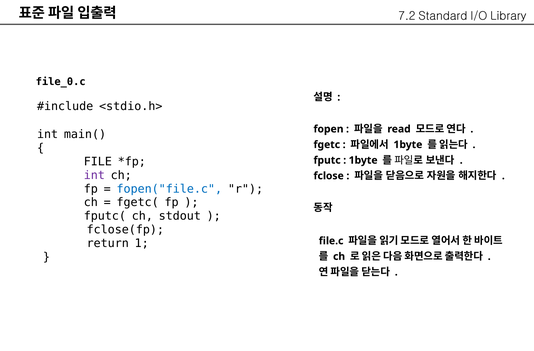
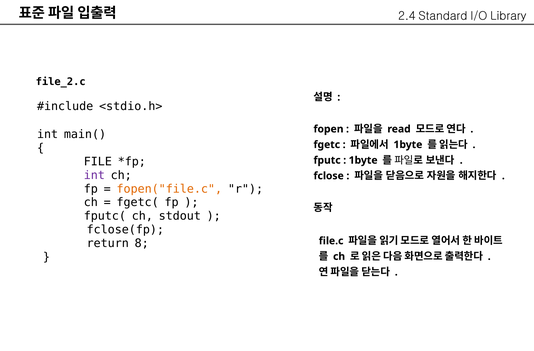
7.2: 7.2 -> 2.4
file_0.c: file_0.c -> file_2.c
fopen("file.c colour: blue -> orange
1: 1 -> 8
